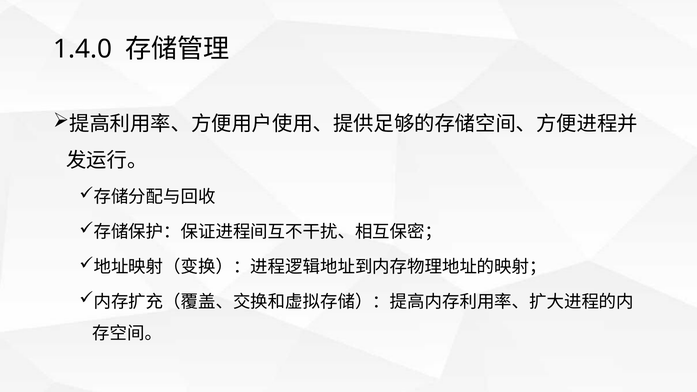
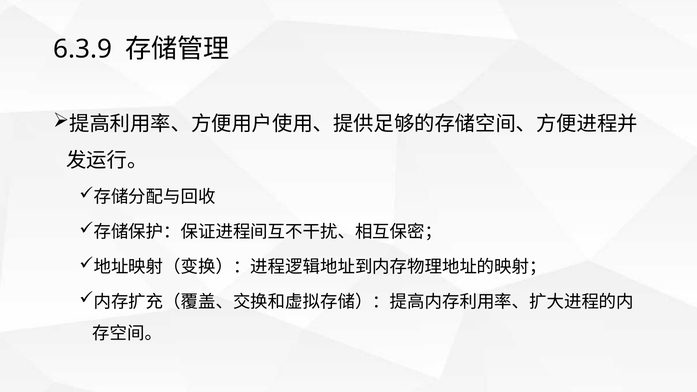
1.4.0: 1.4.0 -> 6.3.9
